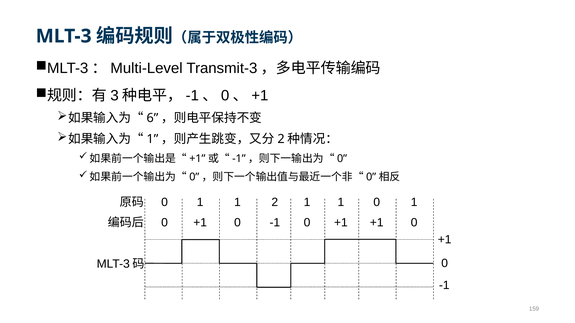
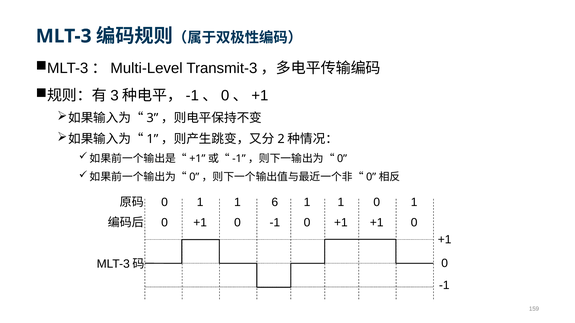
6: 6 -> 3
1 2: 2 -> 6
